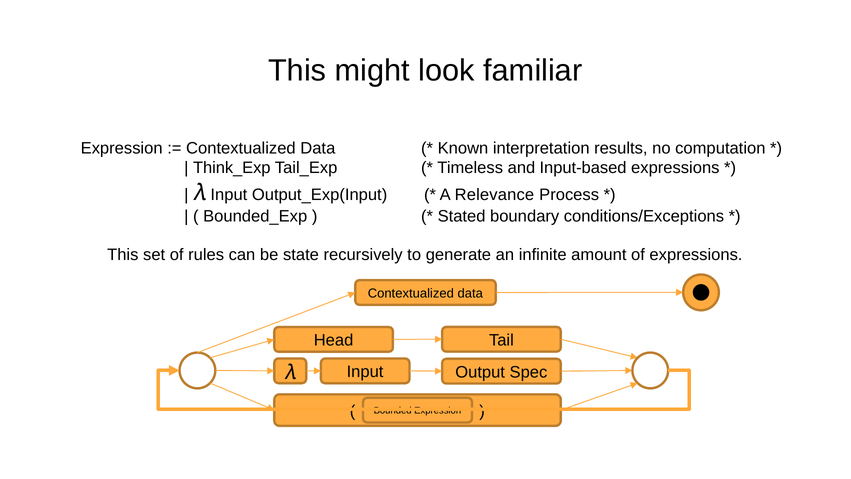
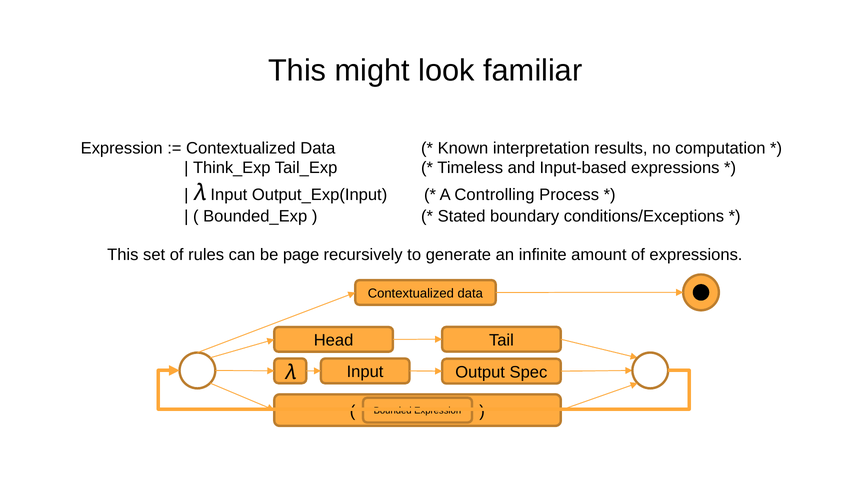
Relevance: Relevance -> Controlling
state: state -> page
